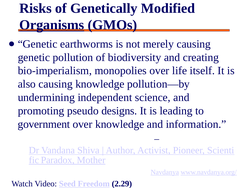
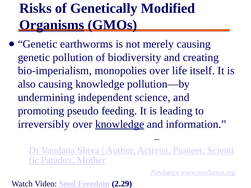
designs: designs -> feeding
government: government -> irreversibly
knowledge at (120, 124) underline: none -> present
